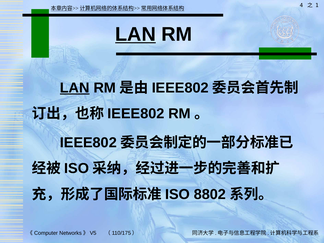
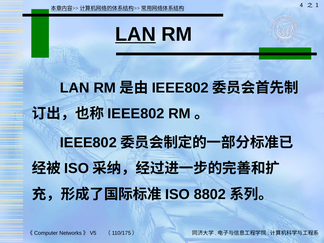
LAN at (75, 88) underline: present -> none
